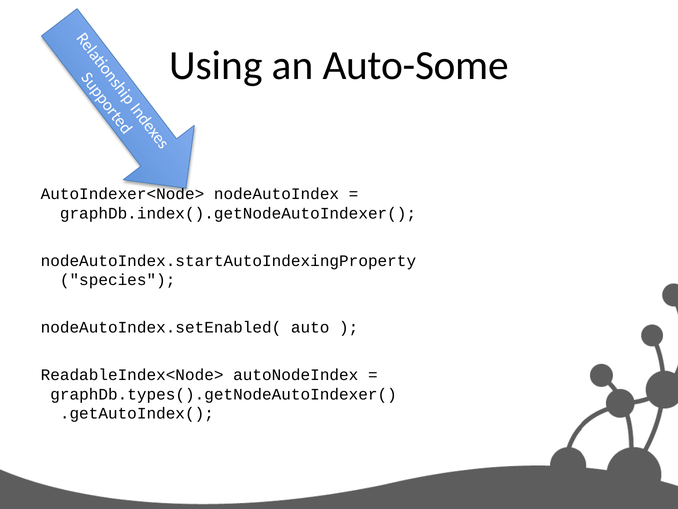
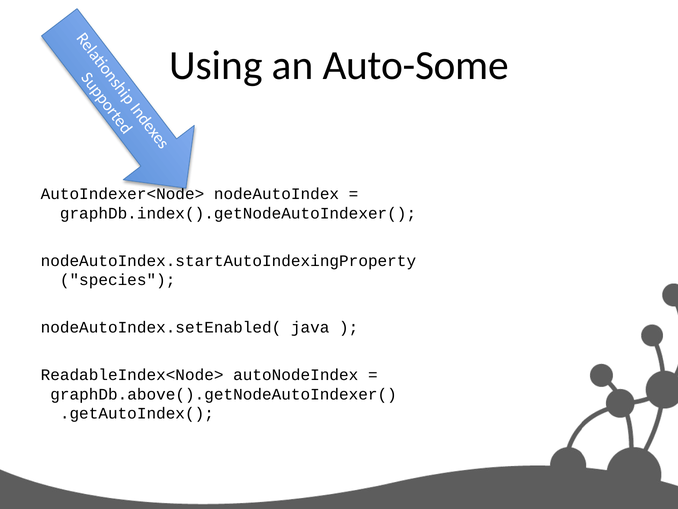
auto: auto -> java
graphDb.types().getNodeAutoIndexer(: graphDb.types().getNodeAutoIndexer( -> graphDb.above().getNodeAutoIndexer(
